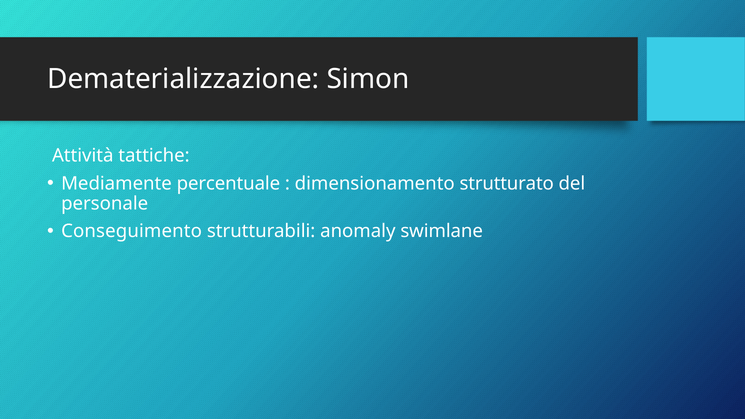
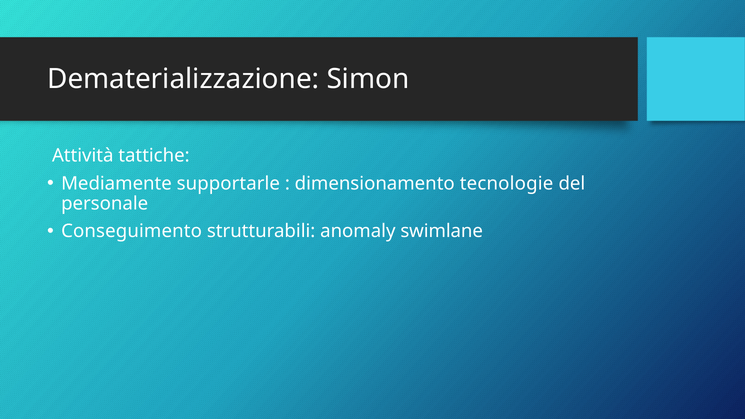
percentuale: percentuale -> supportarle
strutturato: strutturato -> tecnologie
